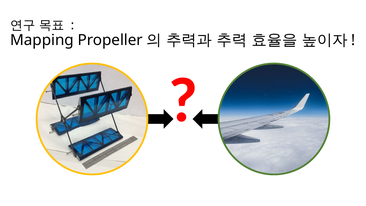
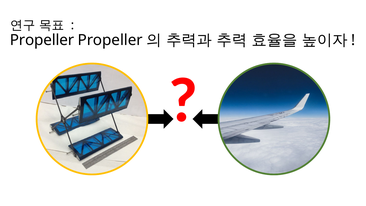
Mapping at (42, 40): Mapping -> Propeller
